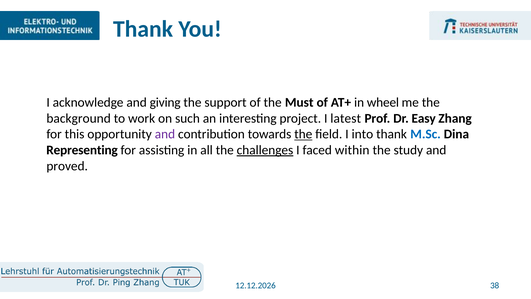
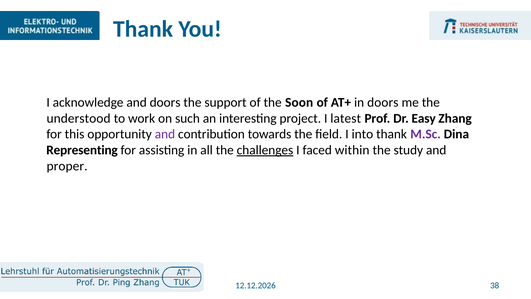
and giving: giving -> doors
Must: Must -> Soon
in wheel: wheel -> doors
background: background -> understood
the at (303, 134) underline: present -> none
M.Sc colour: blue -> purple
proved: proved -> proper
